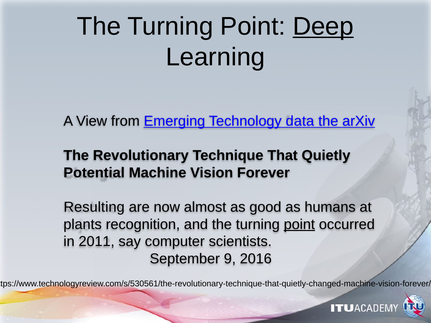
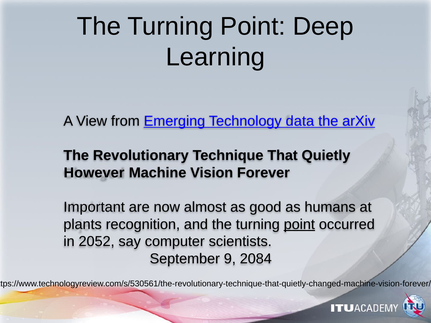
Deep underline: present -> none
Potential: Potential -> However
Resulting: Resulting -> Important
2011: 2011 -> 2052
2016: 2016 -> 2084
